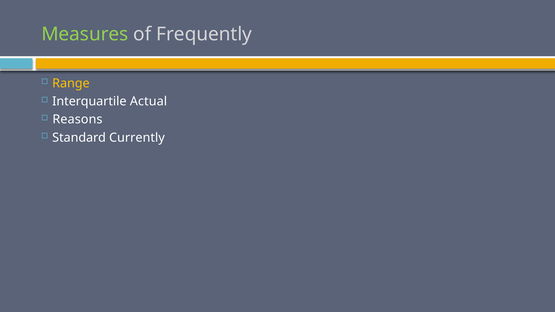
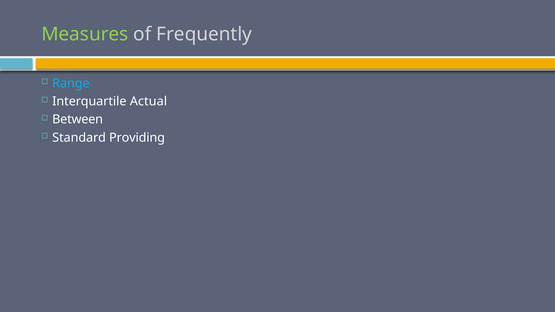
Range colour: yellow -> light blue
Reasons: Reasons -> Between
Currently: Currently -> Providing
